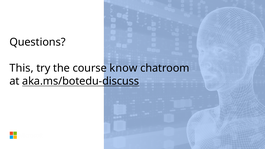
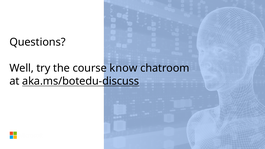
This: This -> Well
